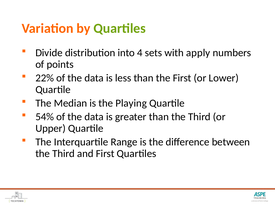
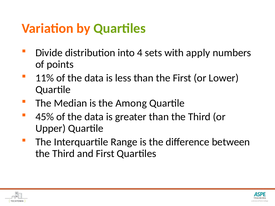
22%: 22% -> 11%
Playing: Playing -> Among
54%: 54% -> 45%
